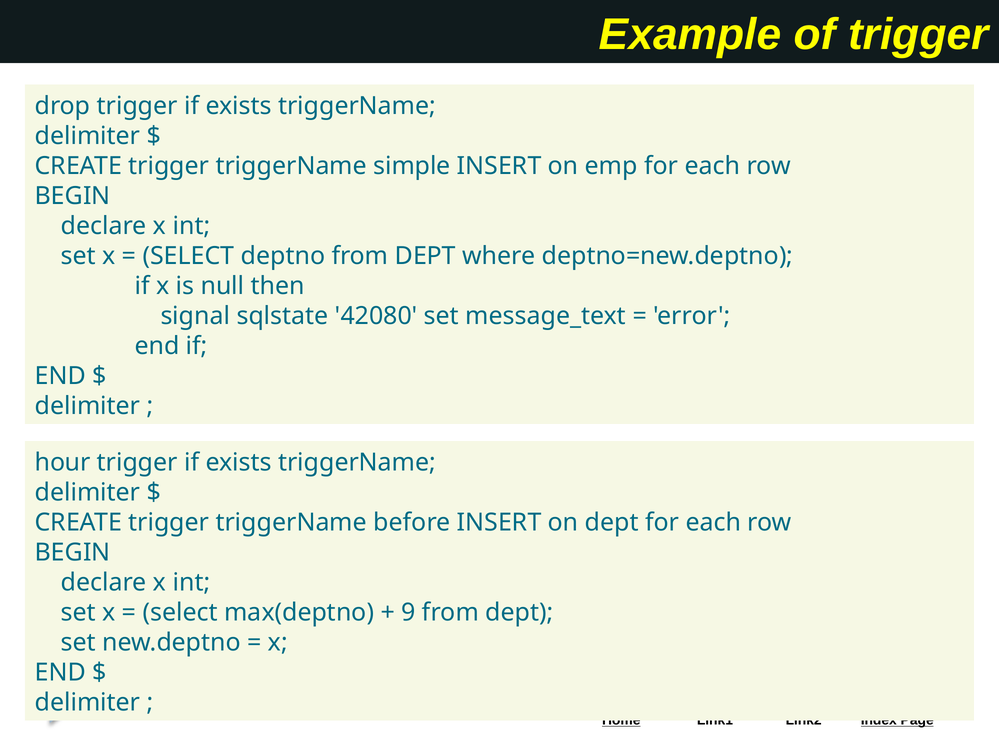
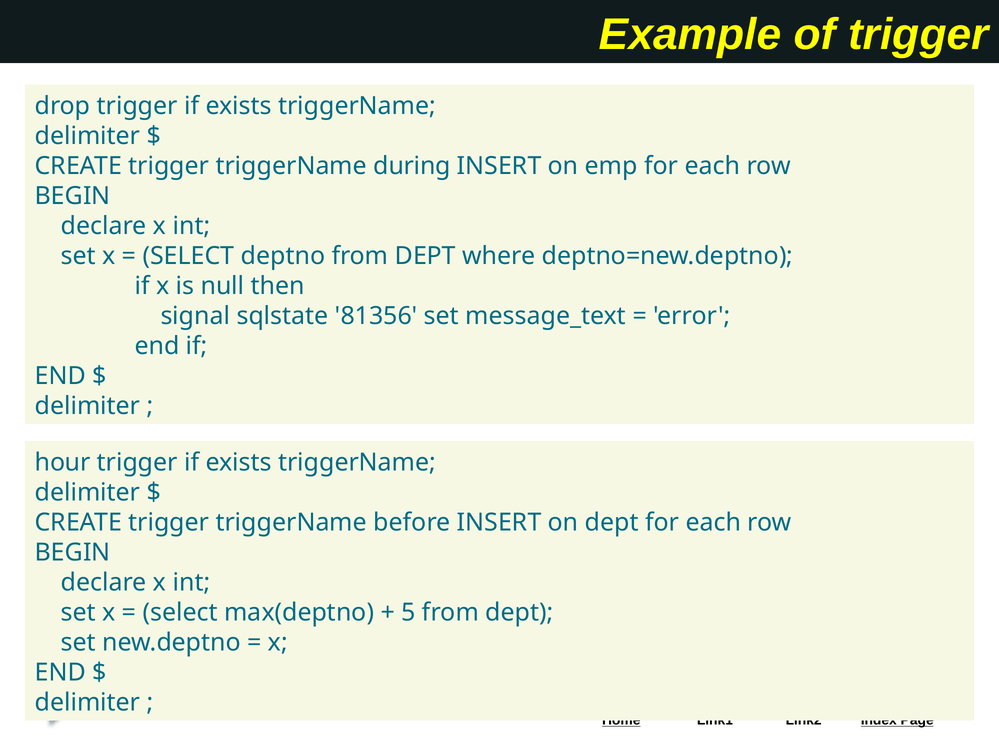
simple: simple -> during
42080: 42080 -> 81356
9: 9 -> 5
